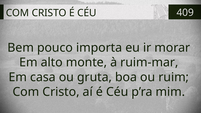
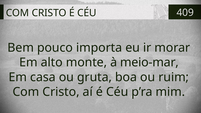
ruim-mar: ruim-mar -> meio-mar
